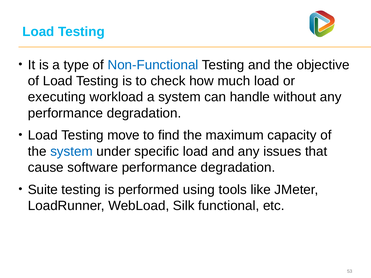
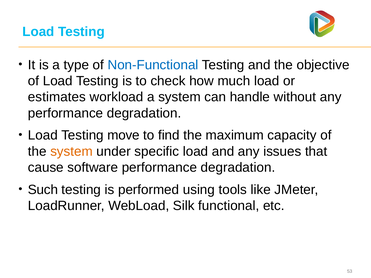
executing: executing -> estimates
system at (71, 152) colour: blue -> orange
Suite: Suite -> Such
